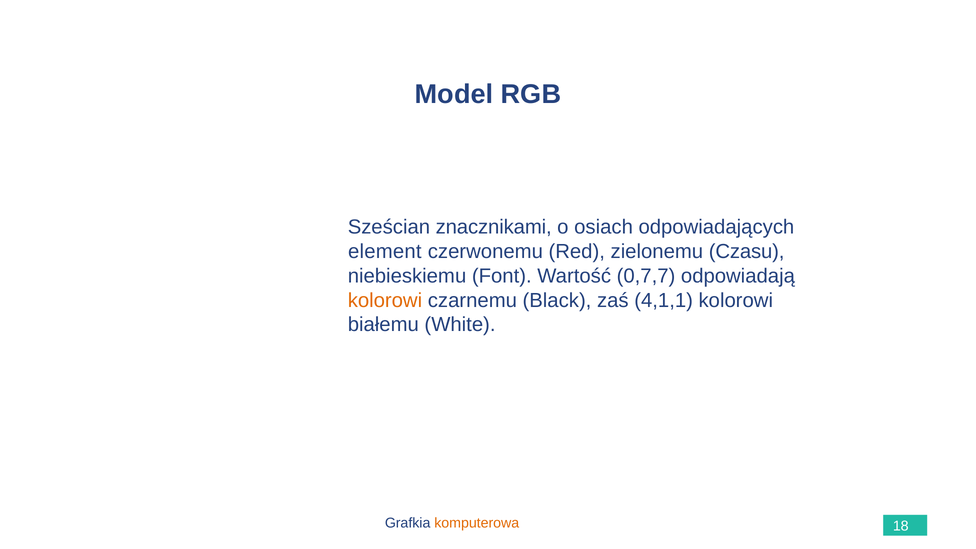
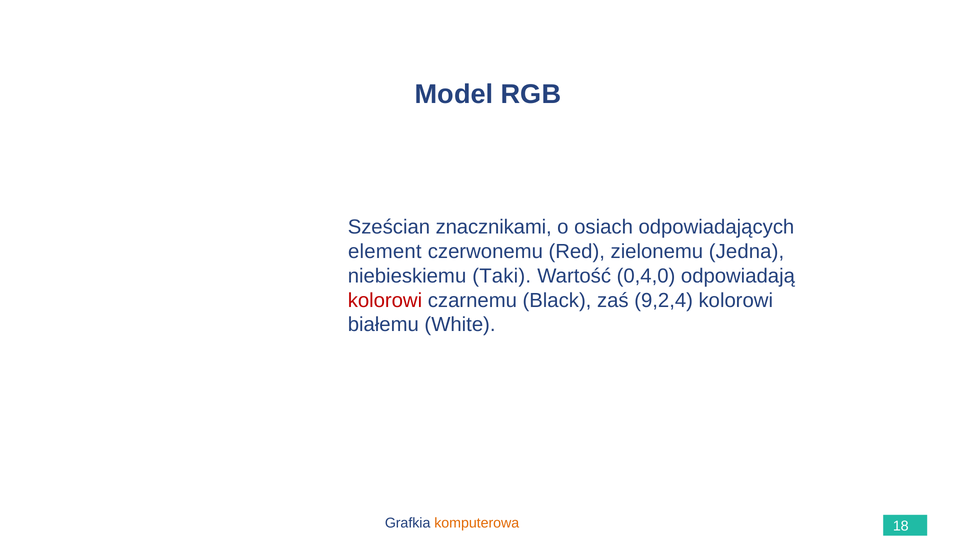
Czasu: Czasu -> Jedna
Font: Font -> Taki
0,7,7: 0,7,7 -> 0,4,0
kolorowi at (385, 300) colour: orange -> red
4,1,1: 4,1,1 -> 9,2,4
